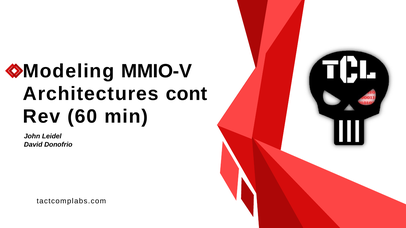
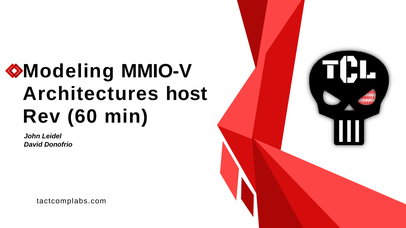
cont: cont -> host
